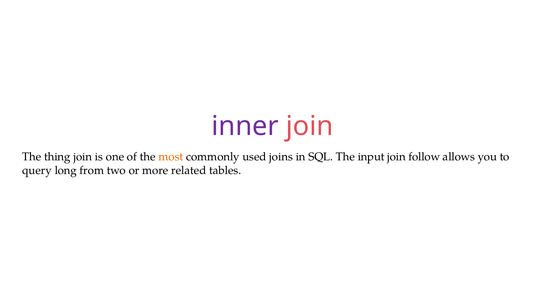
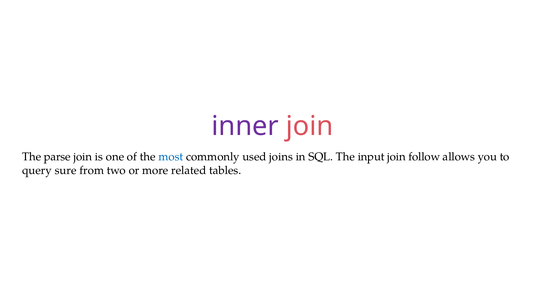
thing: thing -> parse
most colour: orange -> blue
long: long -> sure
